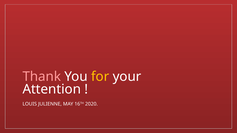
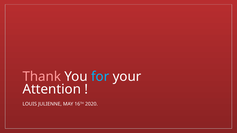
for colour: yellow -> light blue
